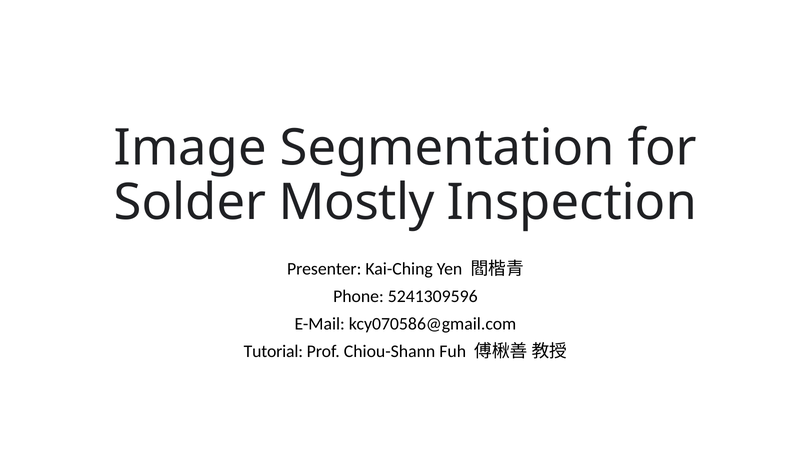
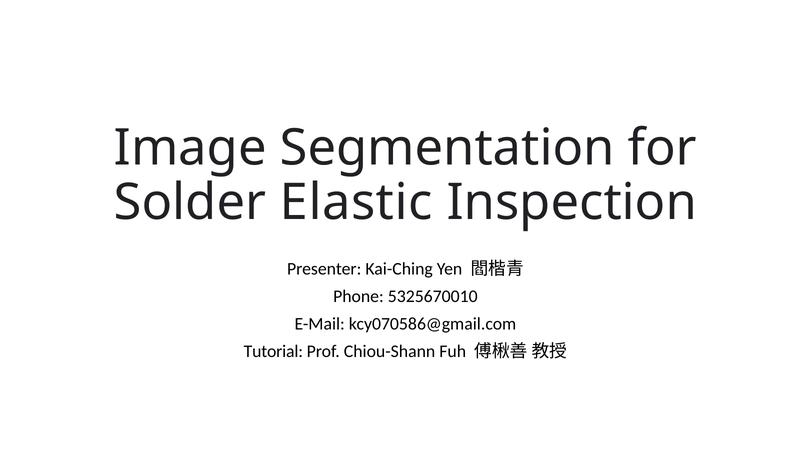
Mostly: Mostly -> Elastic
5241309596: 5241309596 -> 5325670010
